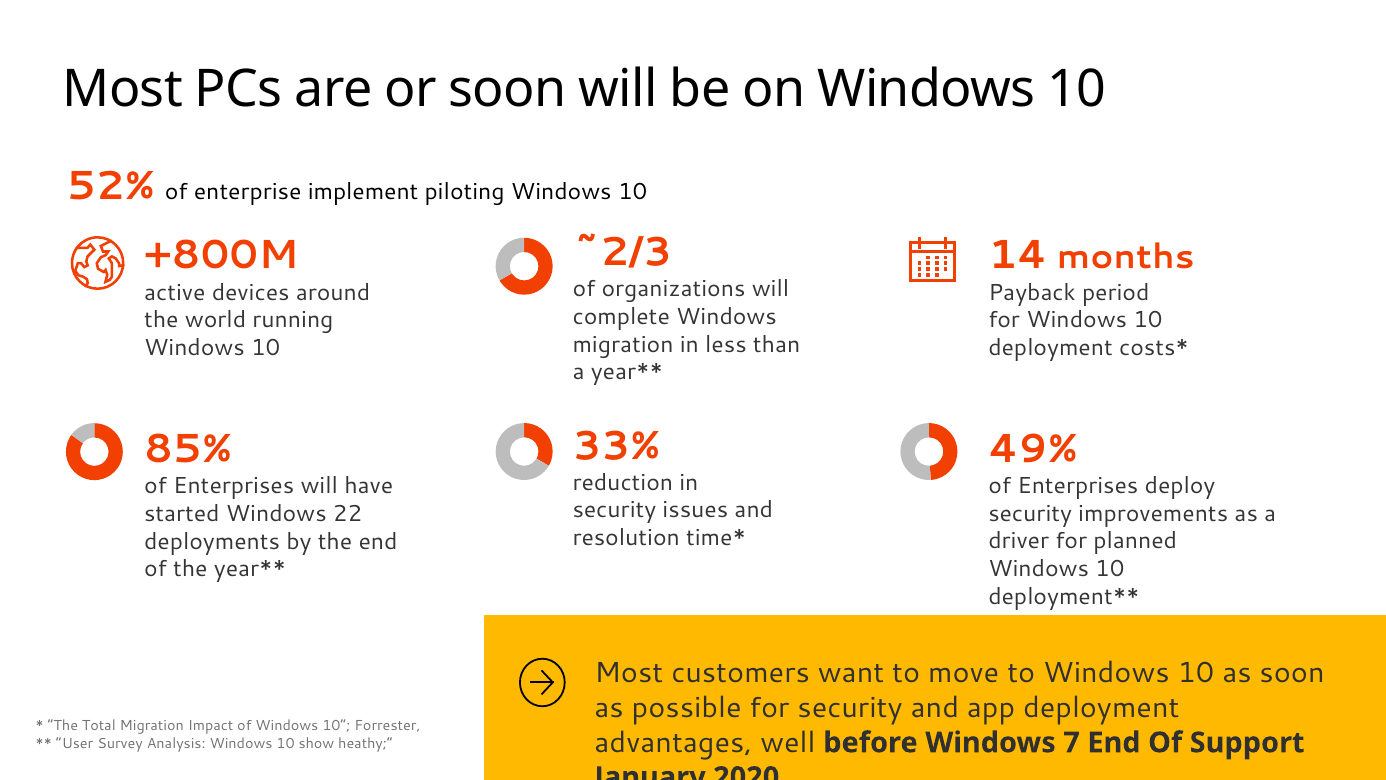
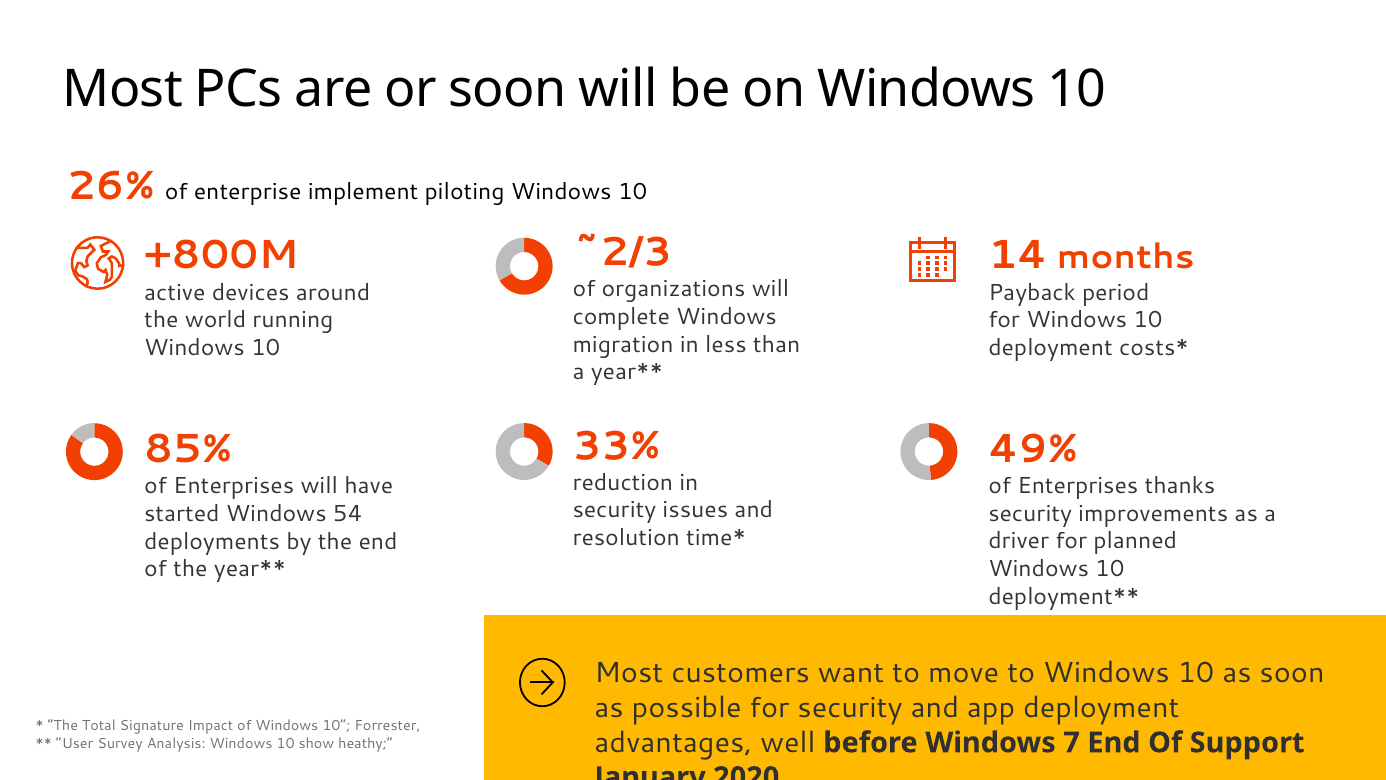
52%: 52% -> 26%
deploy: deploy -> thanks
22: 22 -> 54
Total Migration: Migration -> Signature
